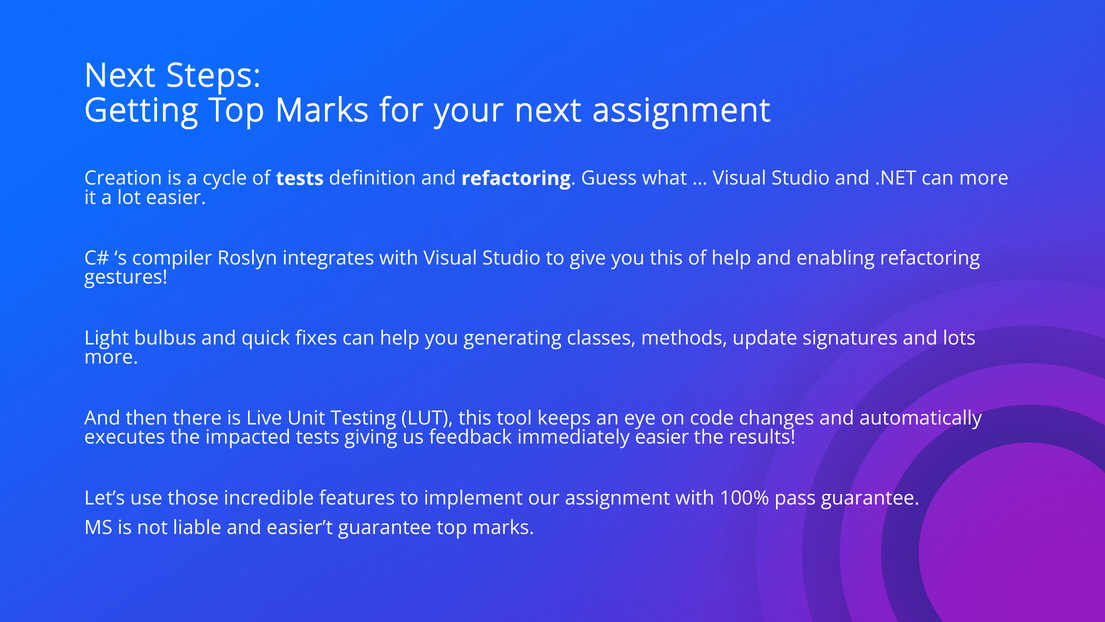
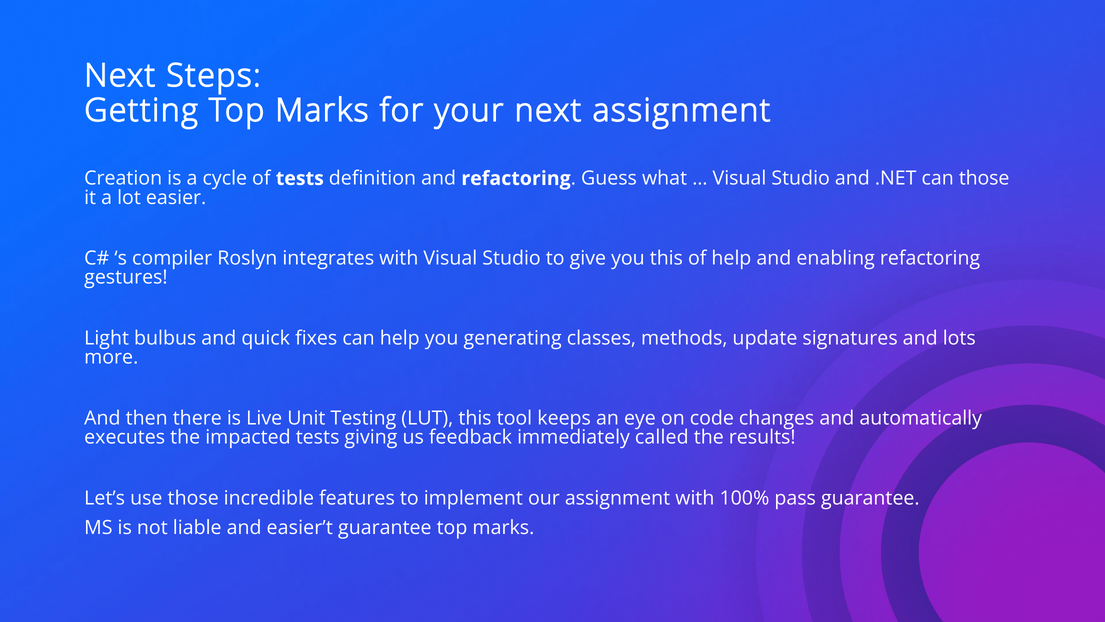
can more: more -> those
immediately easier: easier -> called
